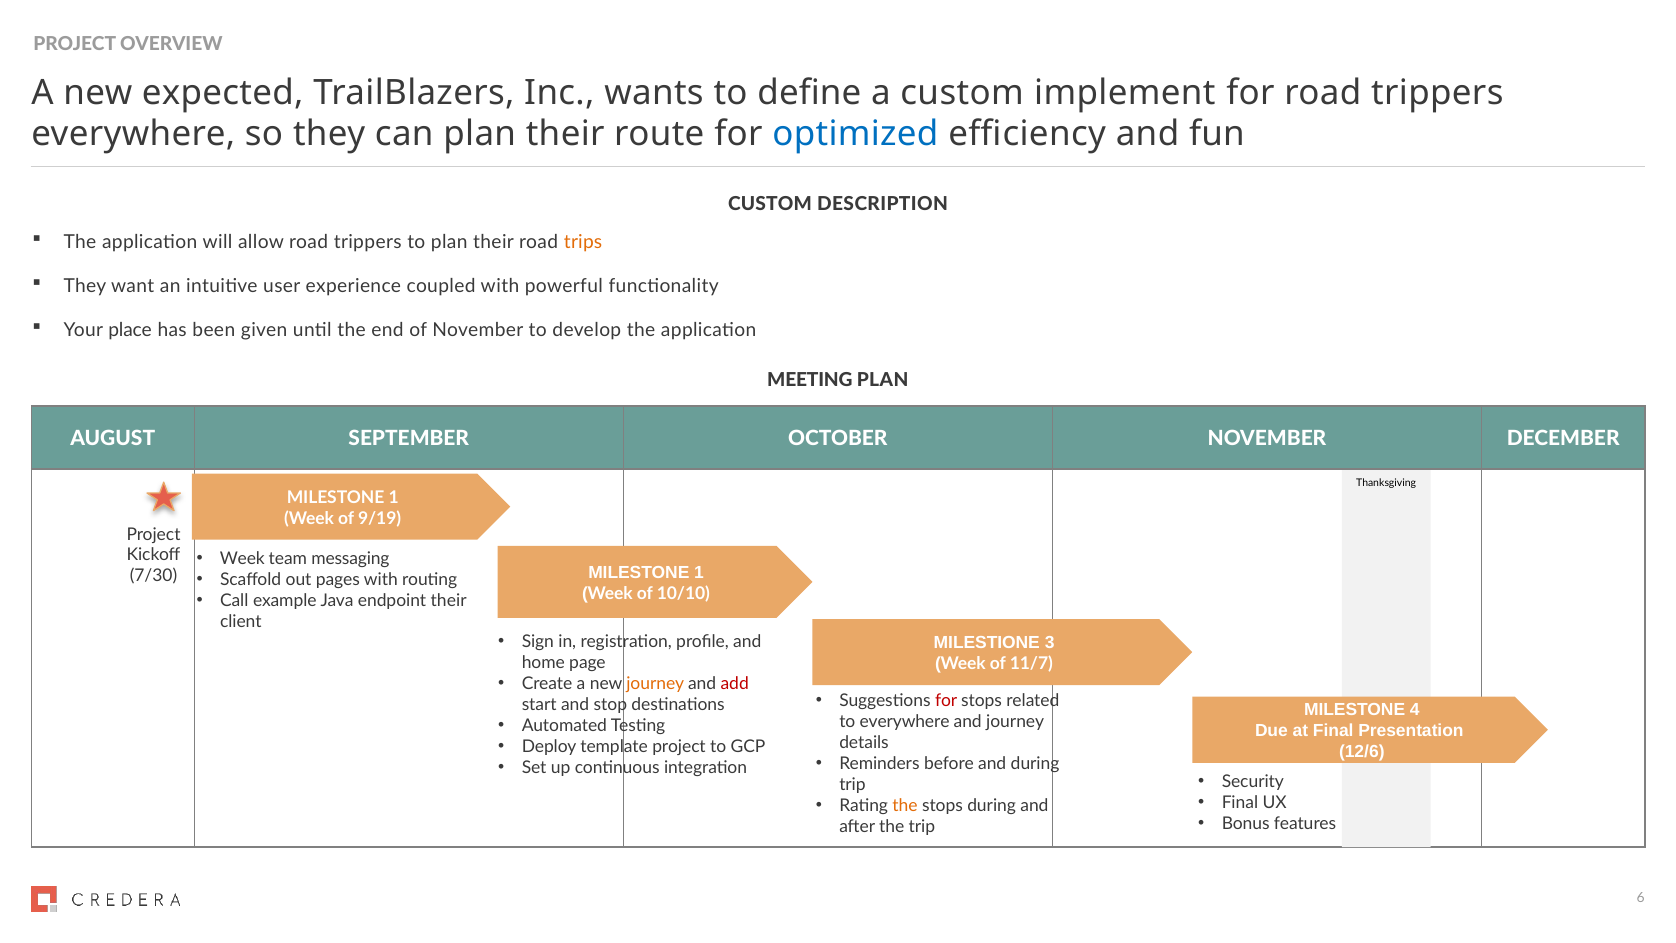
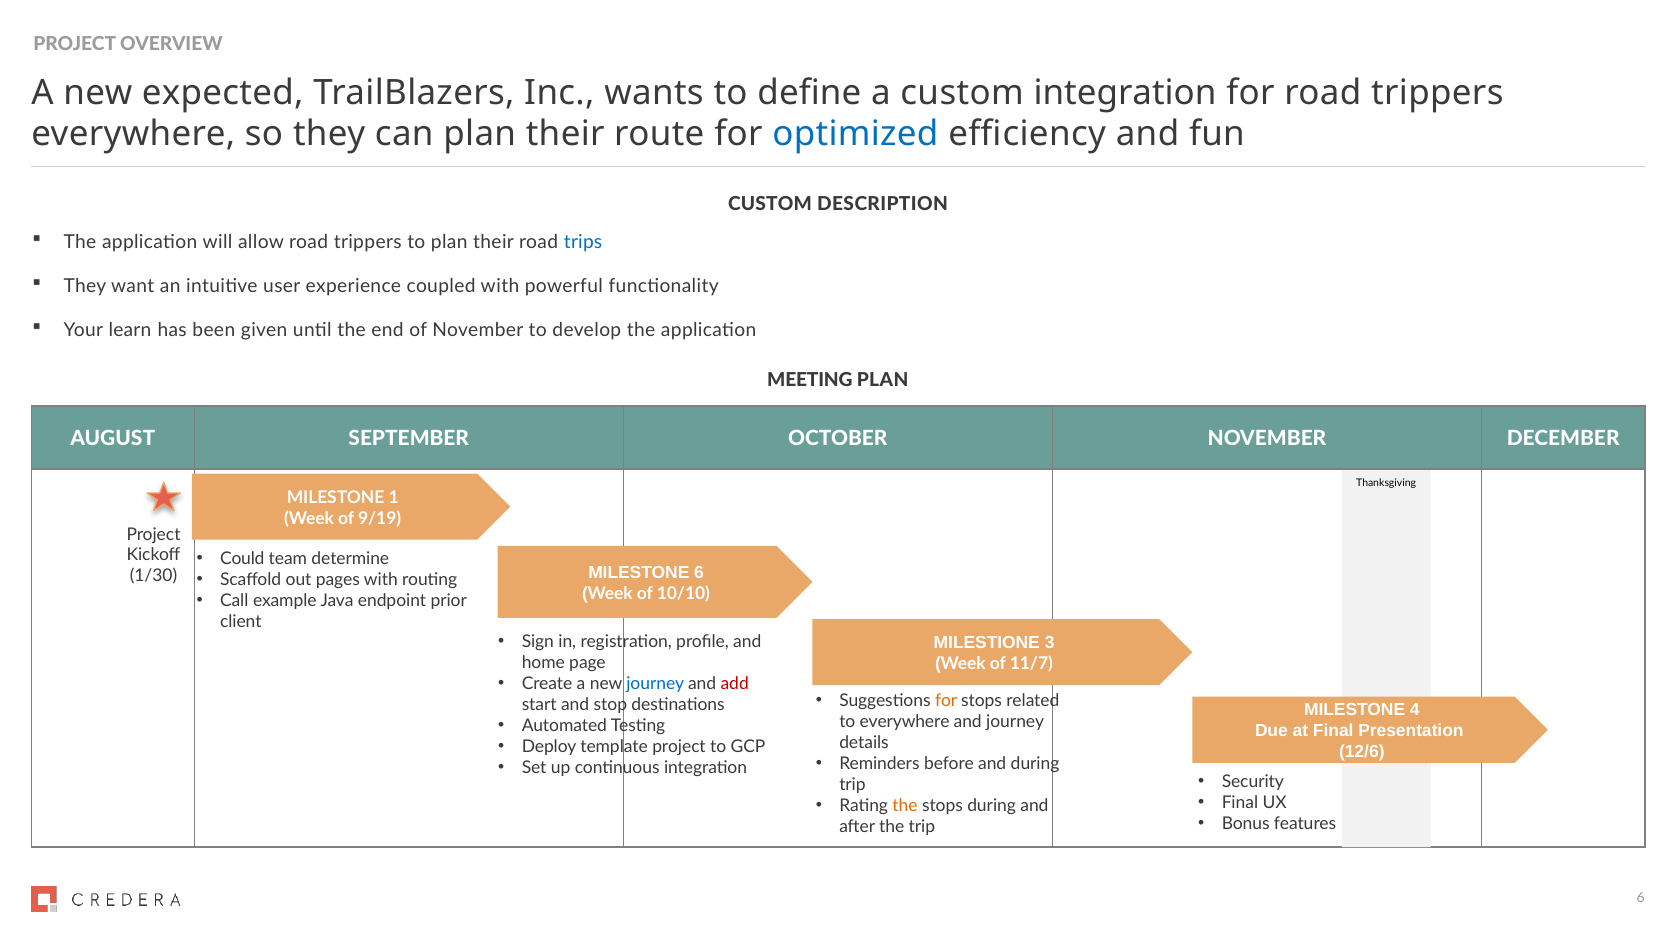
custom implement: implement -> integration
trips colour: orange -> blue
place: place -> learn
Week at (242, 559): Week -> Could
messaging: messaging -> determine
1 at (699, 572): 1 -> 6
7/30: 7/30 -> 1/30
endpoint their: their -> prior
journey at (655, 684) colour: orange -> blue
for at (946, 701) colour: red -> orange
